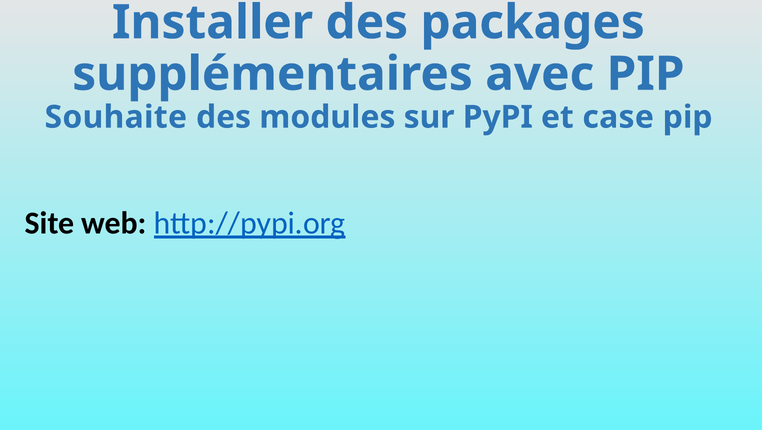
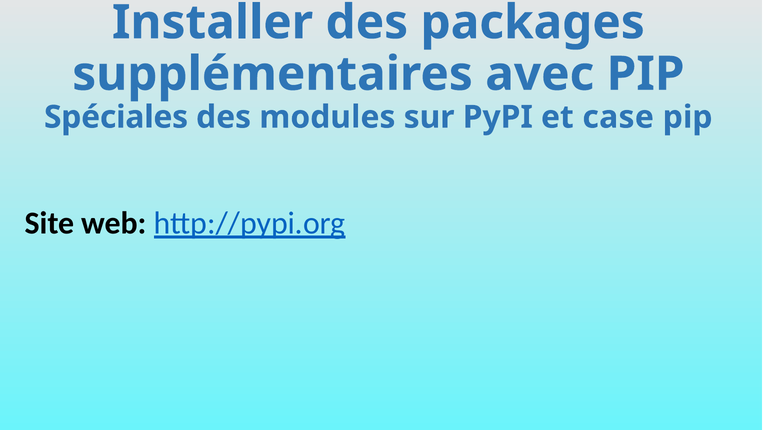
Souhaite: Souhaite -> Spéciales
